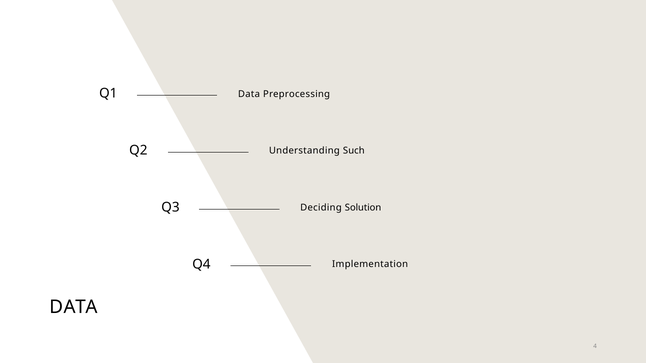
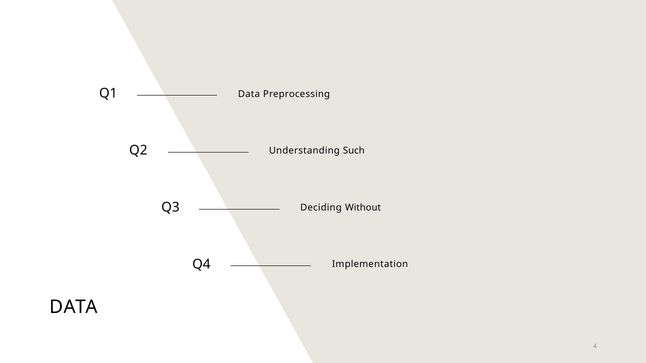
Solution: Solution -> Without
